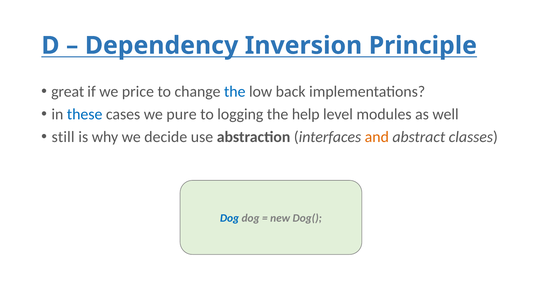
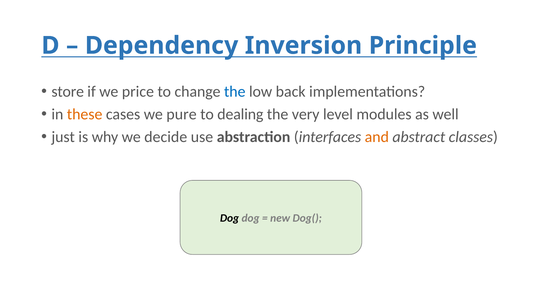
great: great -> store
these colour: blue -> orange
logging: logging -> dealing
help: help -> very
still: still -> just
Dog at (230, 218) colour: blue -> black
